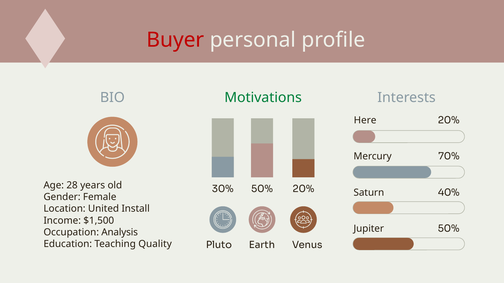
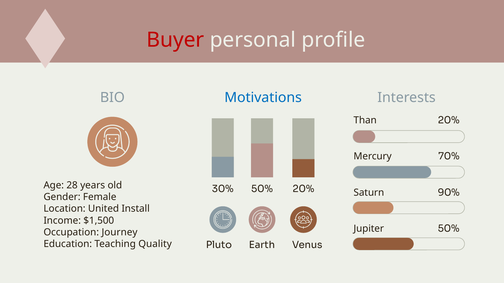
Motivations colour: green -> blue
Here: Here -> Than
40%: 40% -> 90%
Analysis: Analysis -> Journey
